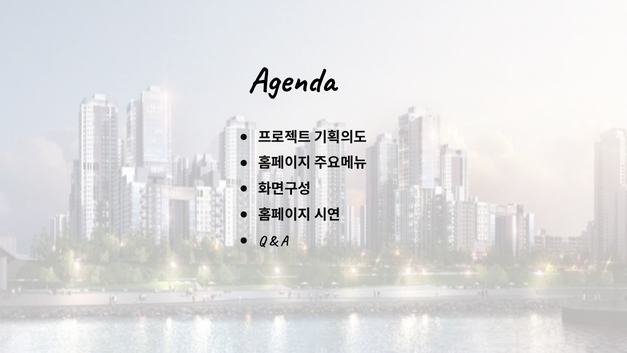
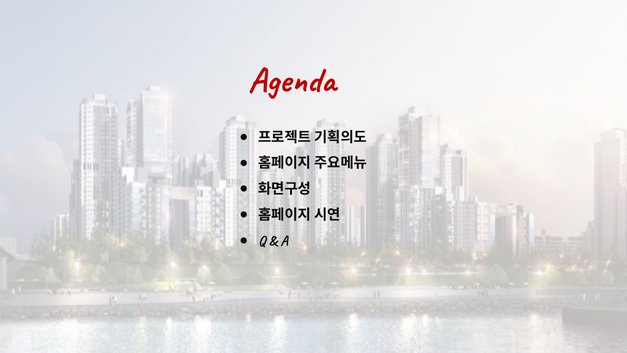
Agenda colour: black -> red
